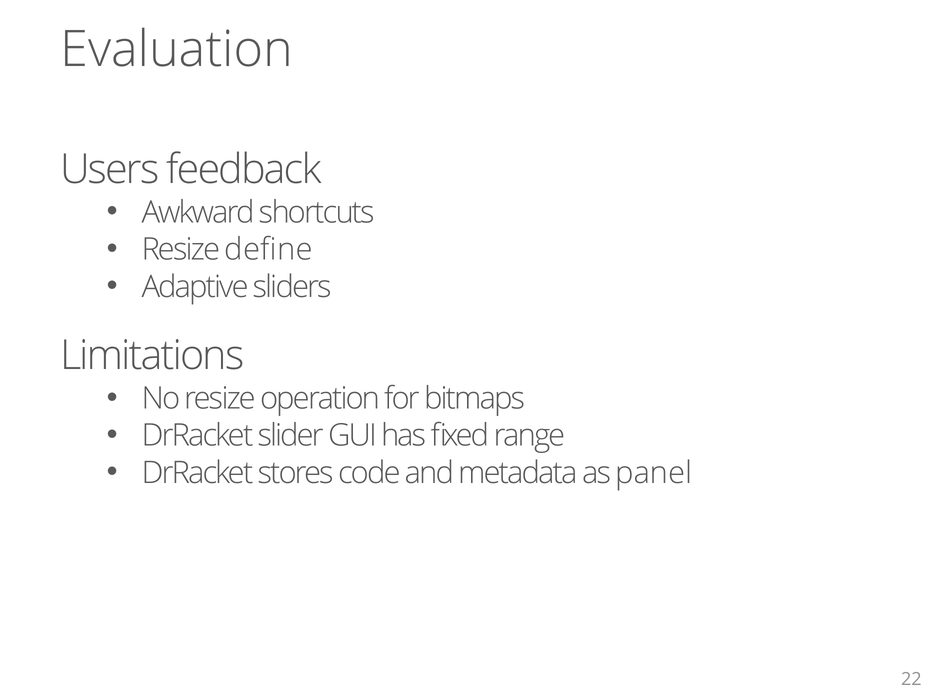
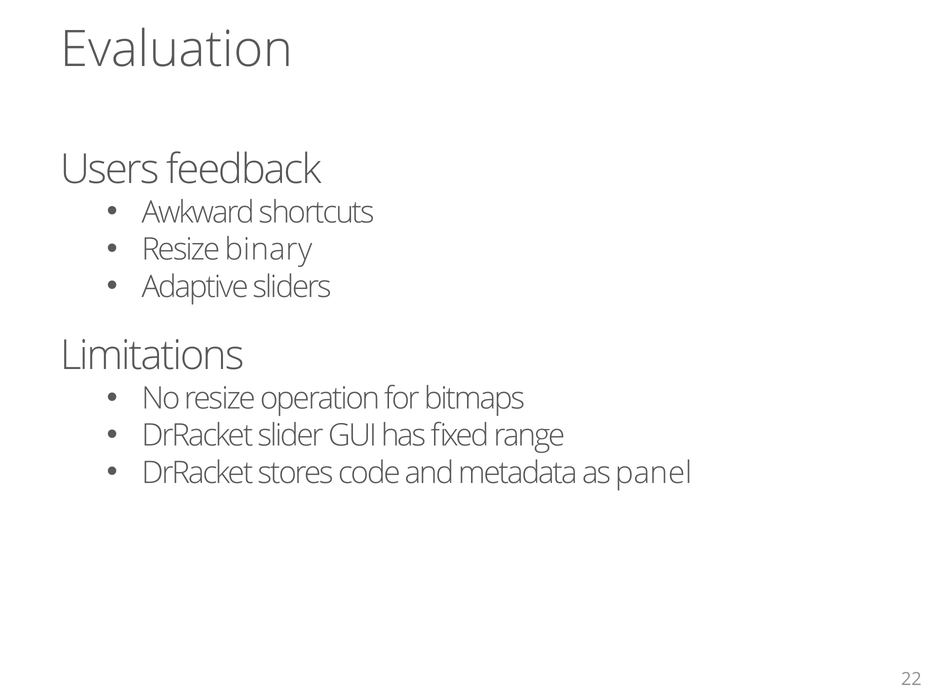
define: define -> binary
